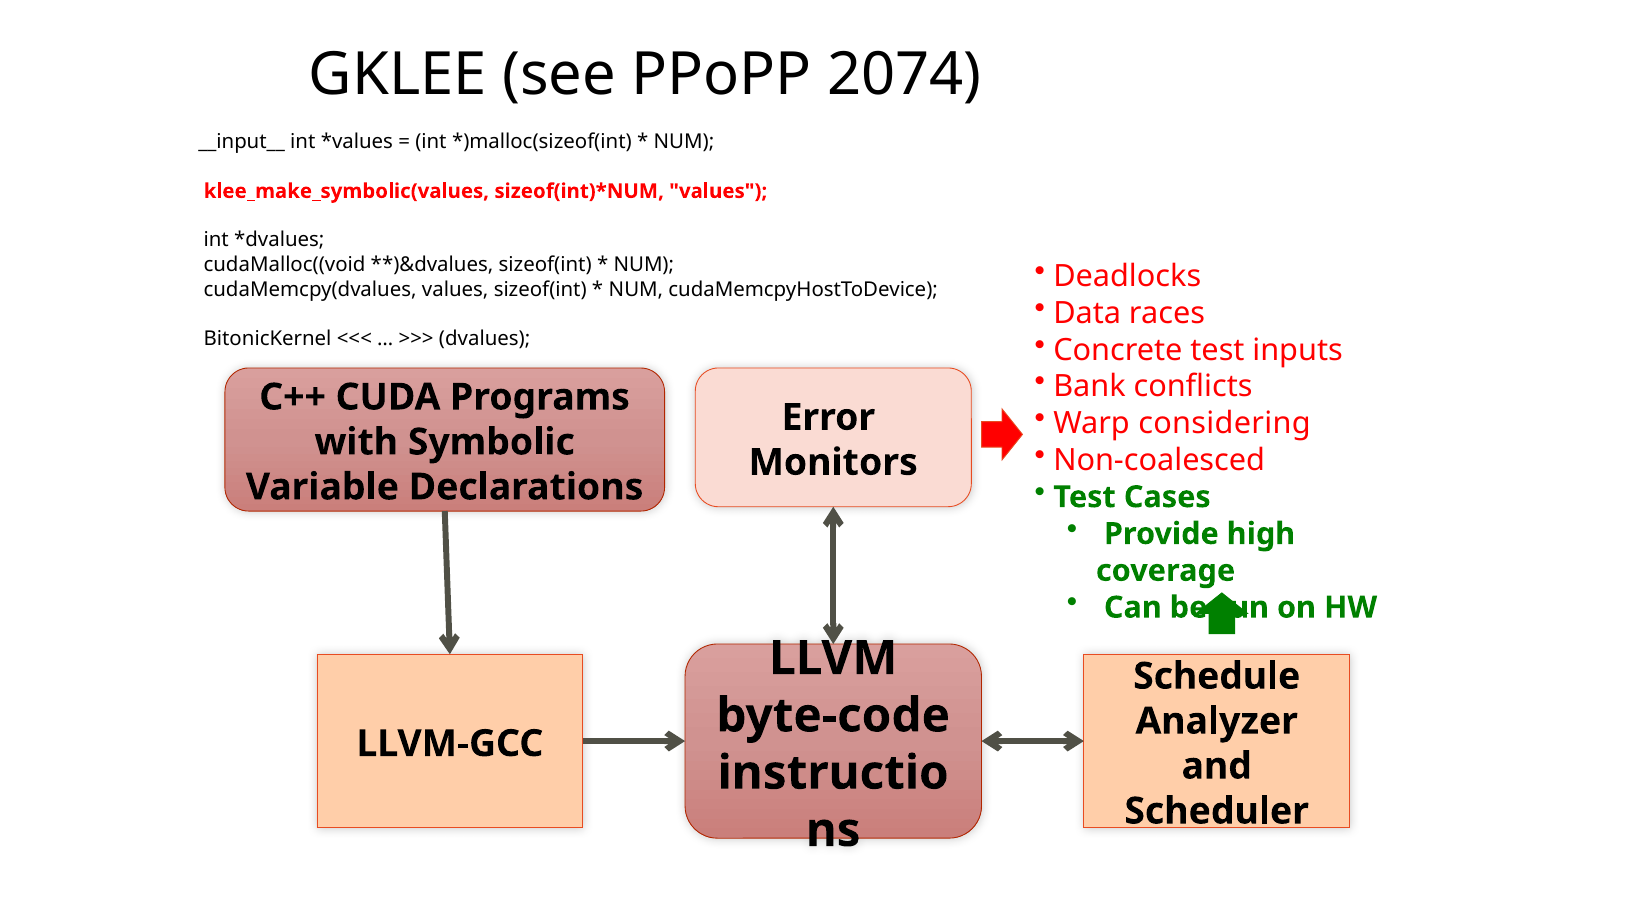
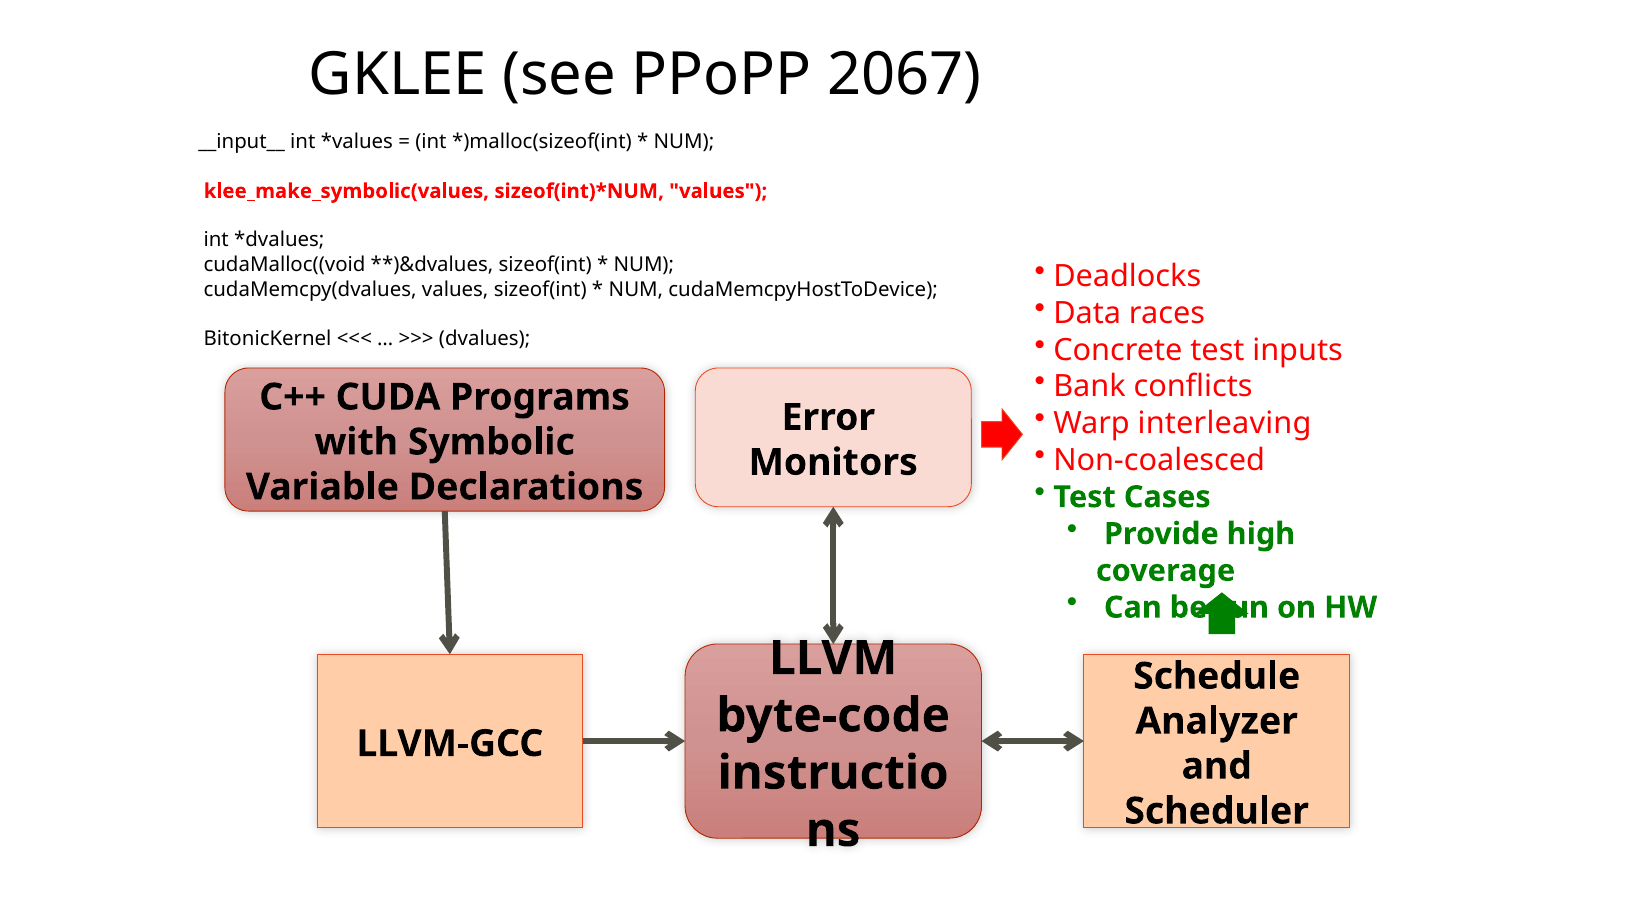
2074: 2074 -> 2067
considering: considering -> interleaving
